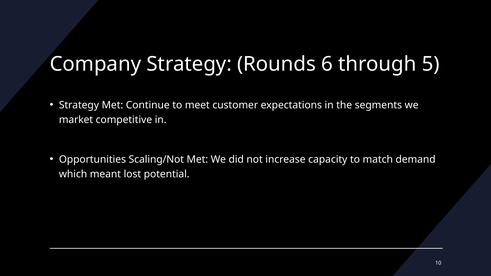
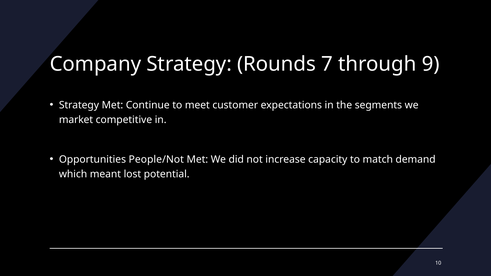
6: 6 -> 7
5: 5 -> 9
Scaling/Not: Scaling/Not -> People/Not
